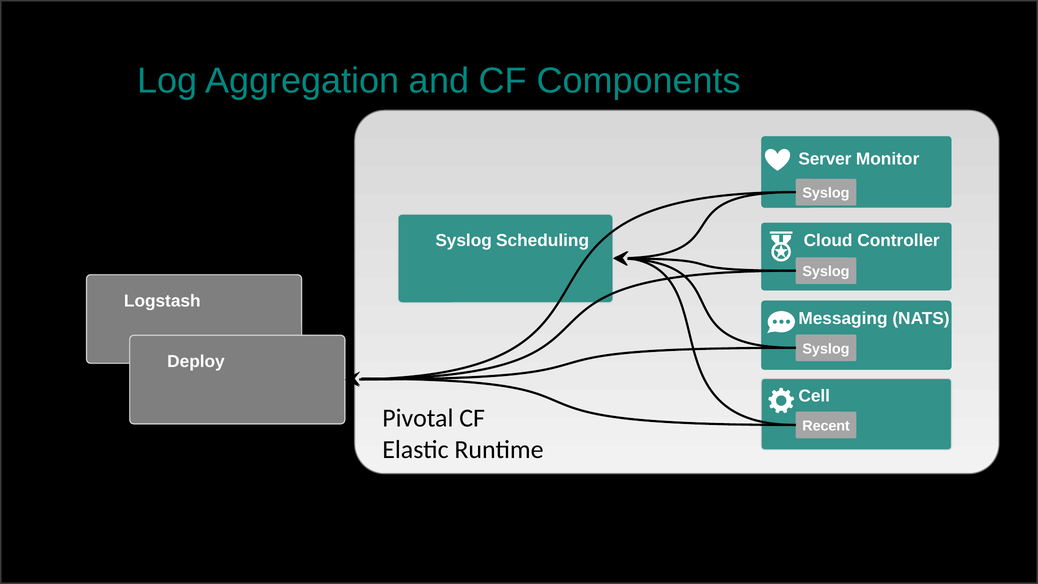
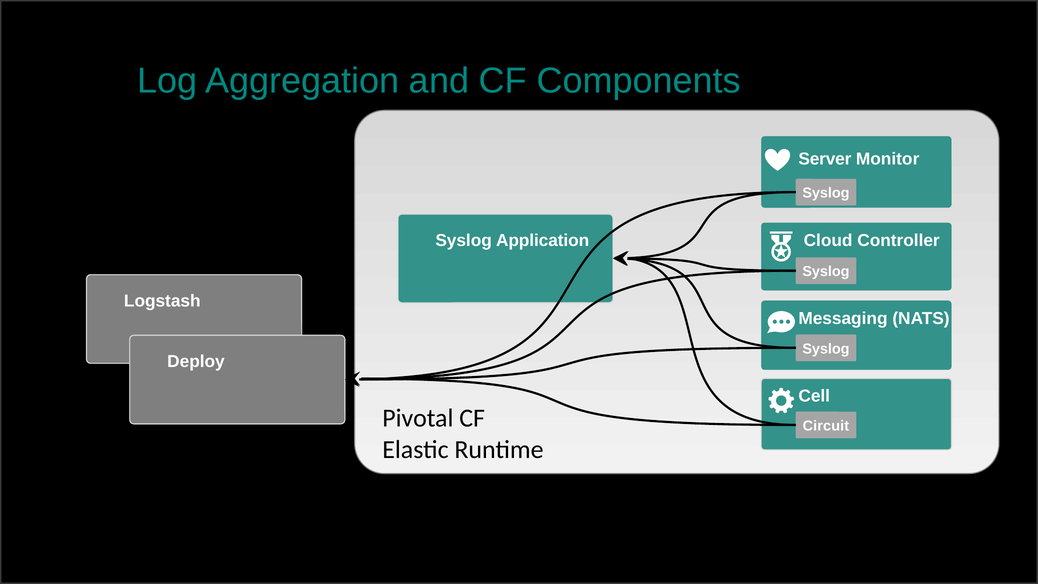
Scheduling: Scheduling -> Application
Recent: Recent -> Circuit
